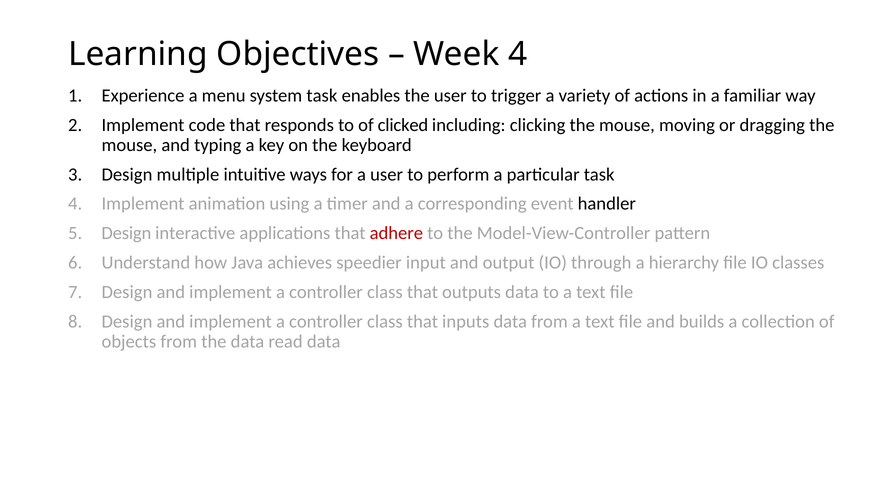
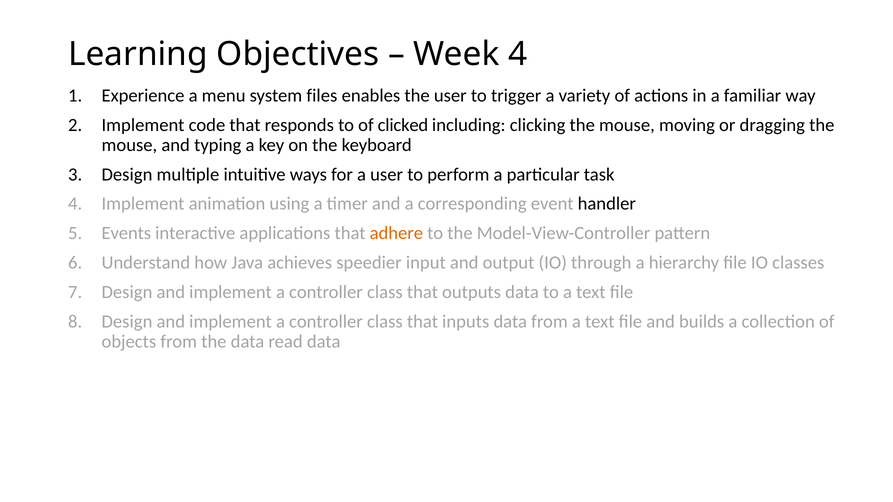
system task: task -> files
Design at (126, 233): Design -> Events
adhere colour: red -> orange
